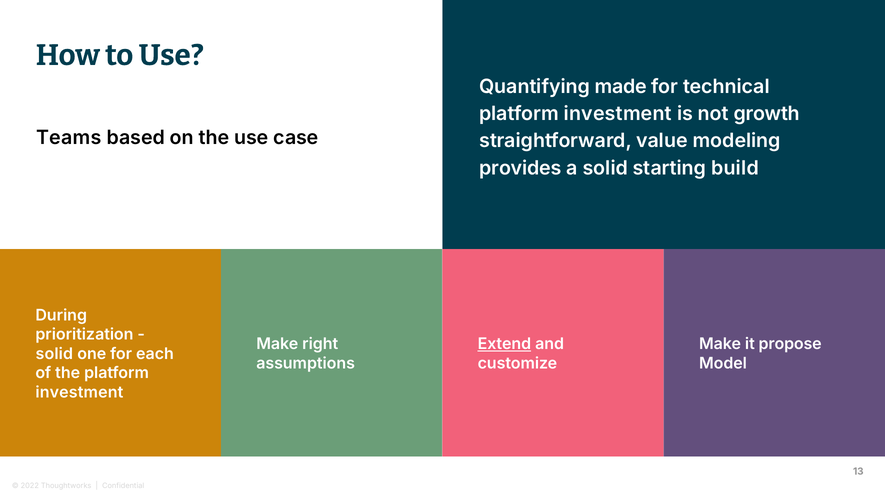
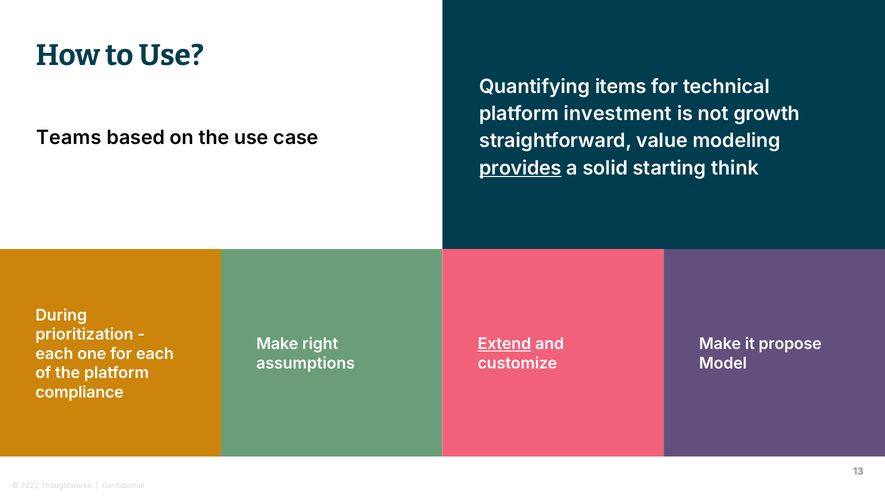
made: made -> items
provides underline: none -> present
build: build -> think
solid at (54, 354): solid -> each
investment at (79, 392): investment -> compliance
